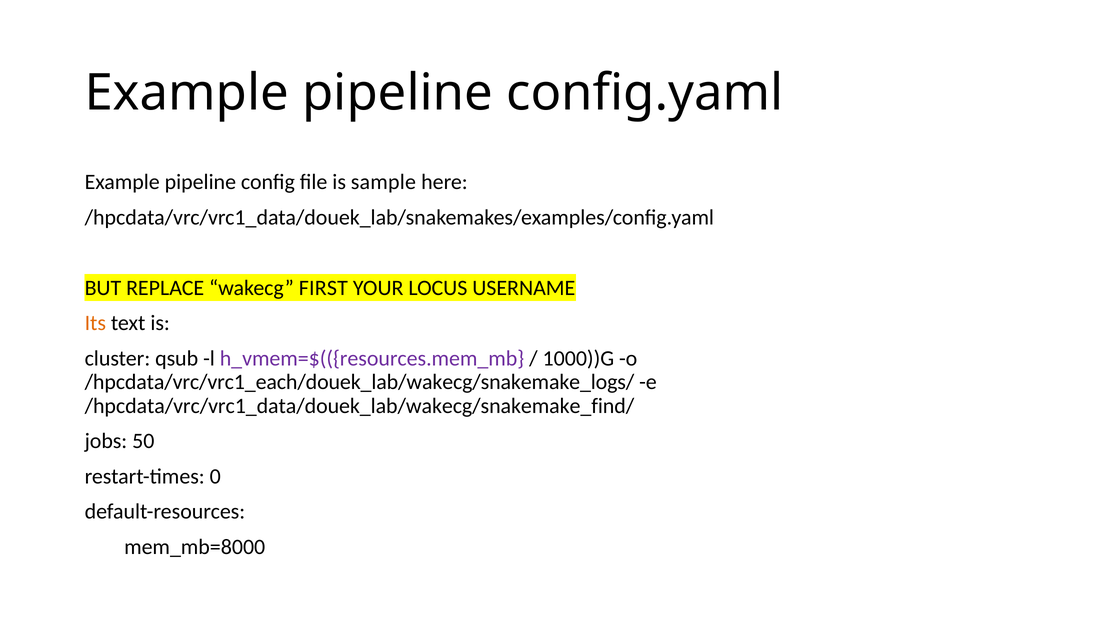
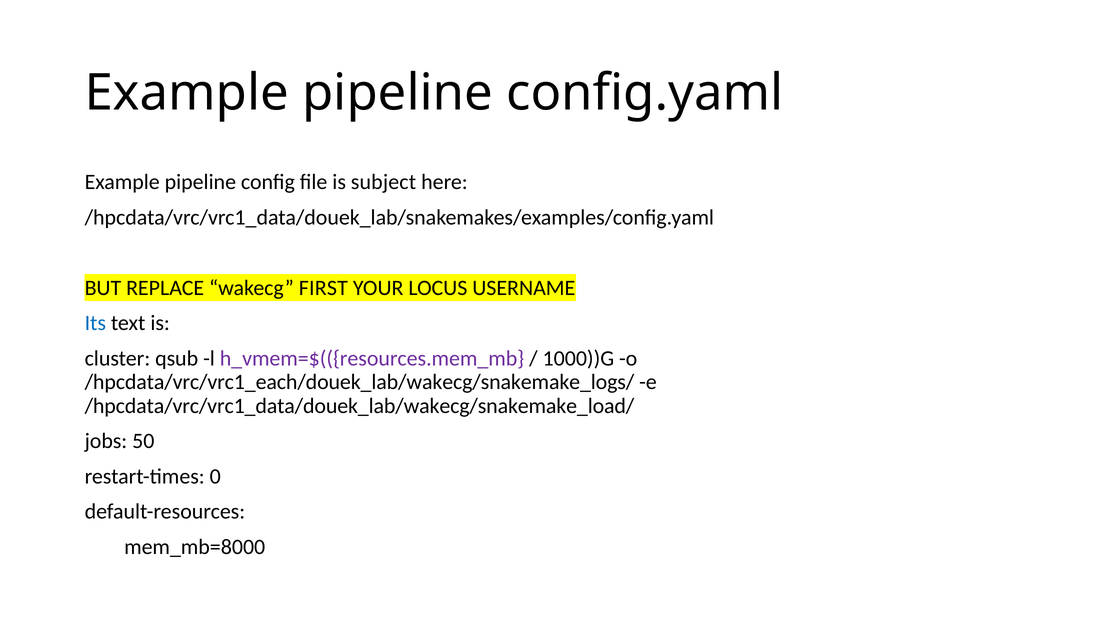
sample: sample -> subject
Its colour: orange -> blue
/hpcdata/vrc/vrc1_data/douek_lab/wakecg/snakemake_find/: /hpcdata/vrc/vrc1_data/douek_lab/wakecg/snakemake_find/ -> /hpcdata/vrc/vrc1_data/douek_lab/wakecg/snakemake_load/
